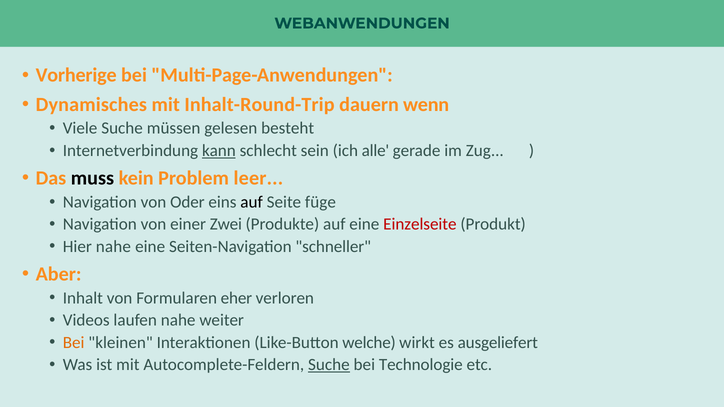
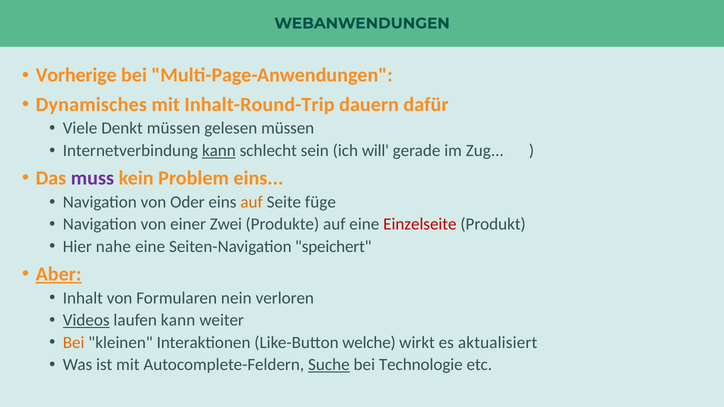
wenn: wenn -> dafür
Viele Suche: Suche -> Denkt
gelesen besteht: besteht -> müssen
alle: alle -> will
muss colour: black -> purple
Problem leer: leer -> eins
auf at (252, 202) colour: black -> orange
schneller: schneller -> speichert
Aber underline: none -> present
eher: eher -> nein
Videos underline: none -> present
laufen nahe: nahe -> kann
ausgeliefert: ausgeliefert -> aktualisiert
